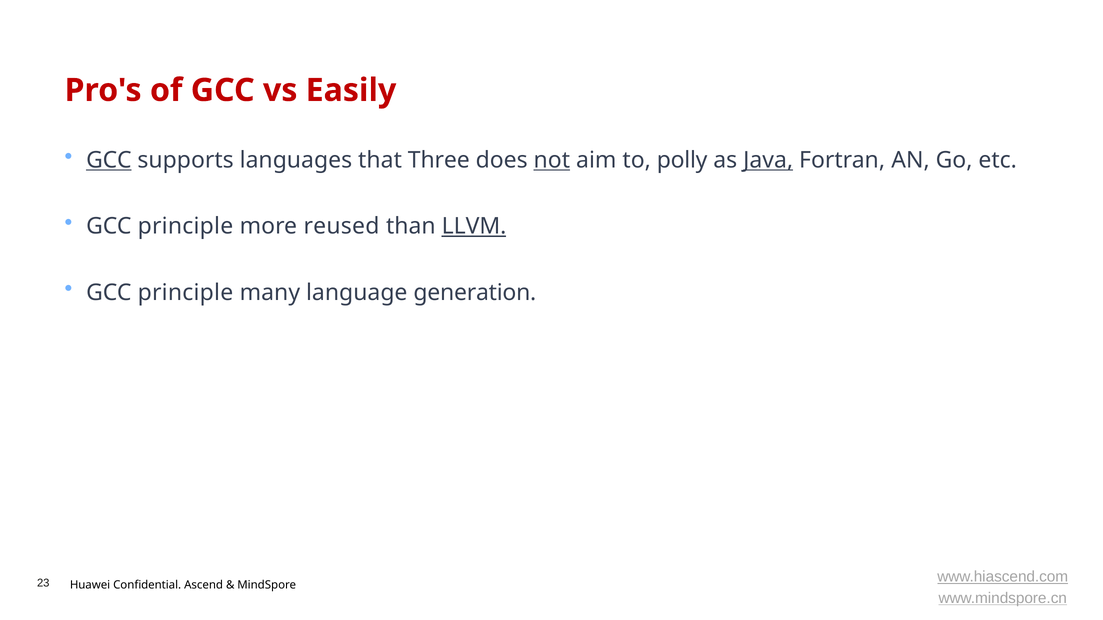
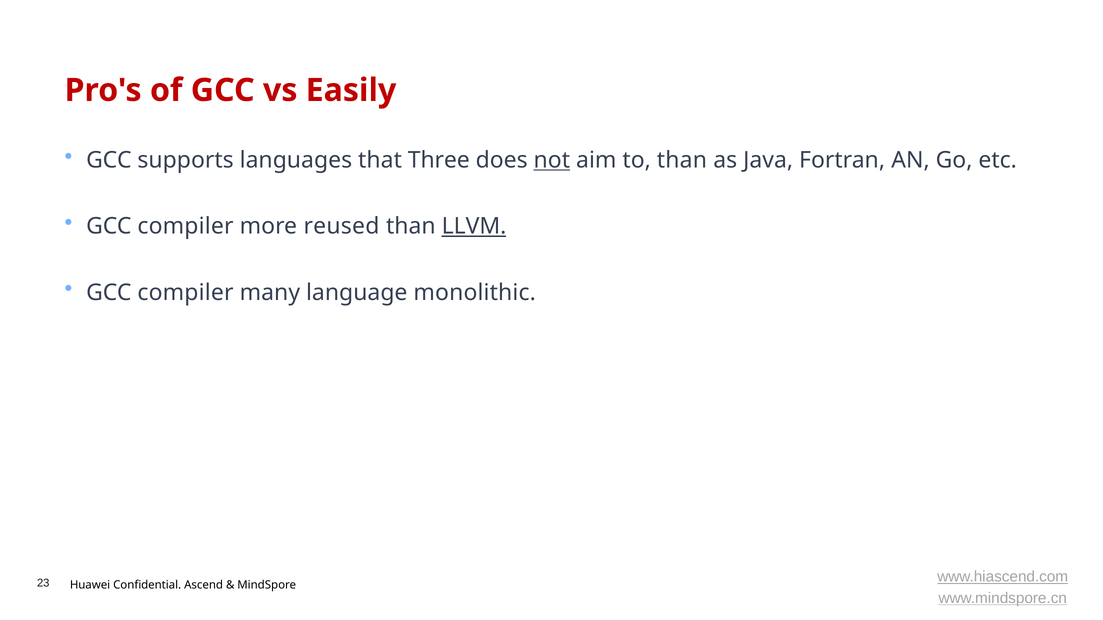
GCC at (109, 160) underline: present -> none
to polly: polly -> than
Java underline: present -> none
principle at (185, 226): principle -> compiler
principle at (185, 293): principle -> compiler
generation: generation -> monolithic
